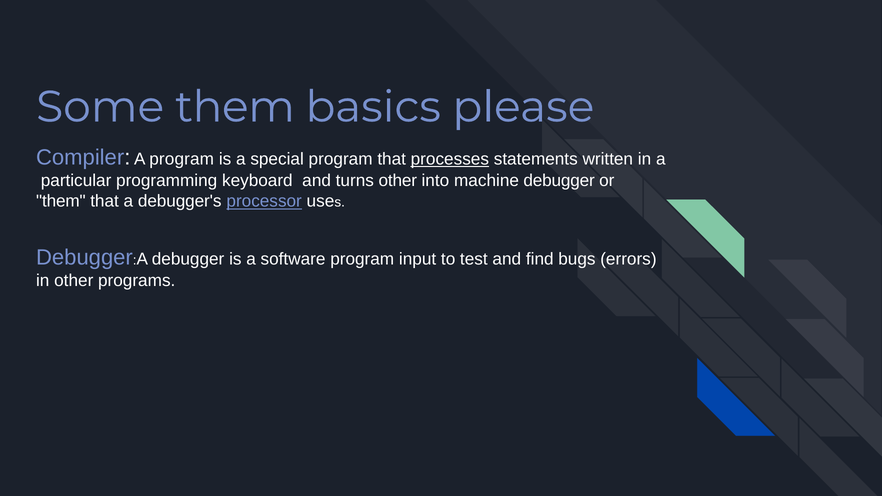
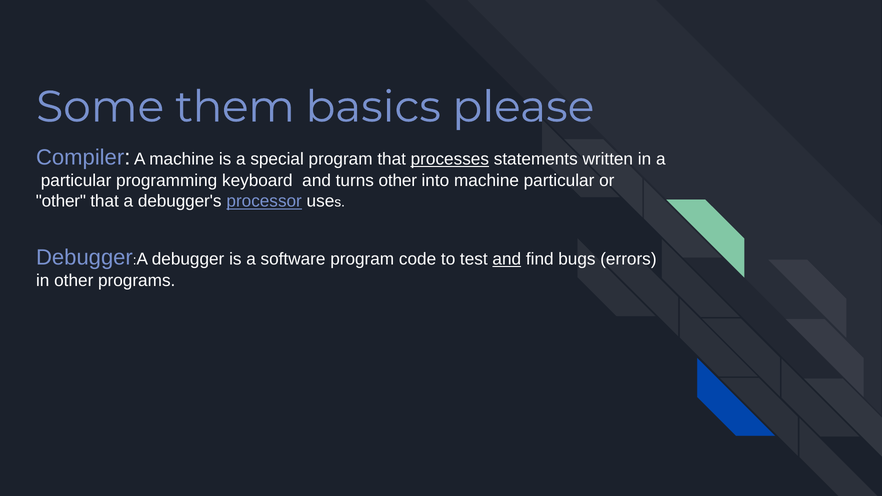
A program: program -> machine
machine debugger: debugger -> particular
them at (61, 201): them -> other
input: input -> code
and at (507, 259) underline: none -> present
